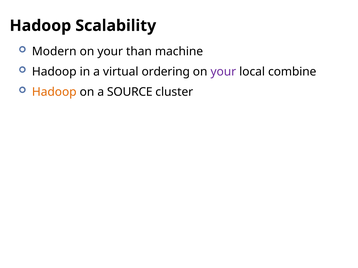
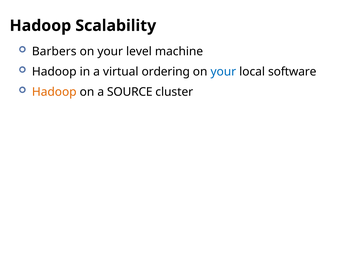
Modern: Modern -> Barbers
than: than -> level
your at (223, 72) colour: purple -> blue
combine: combine -> software
